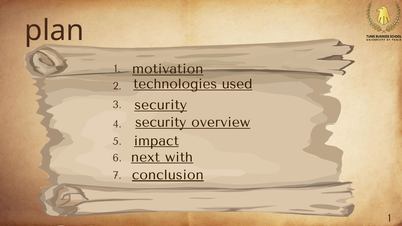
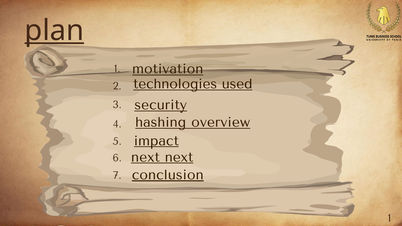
plan underline: none -> present
security at (161, 123): security -> hashing
next with: with -> next
